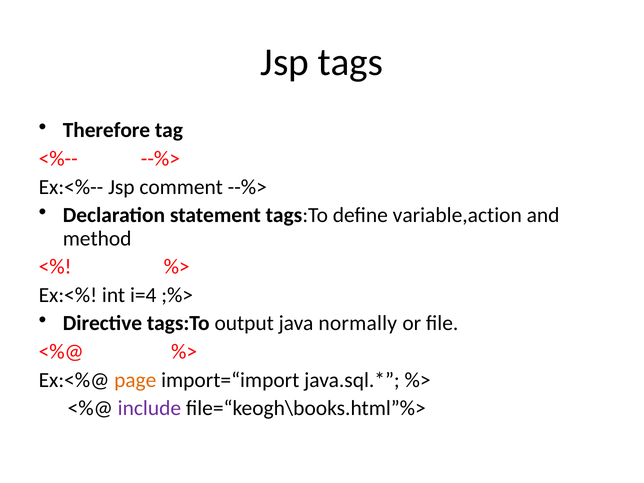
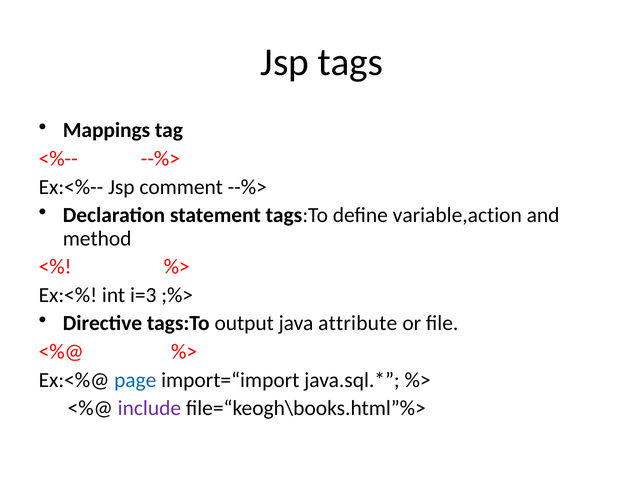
Therefore: Therefore -> Mappings
i=4: i=4 -> i=3
normally: normally -> attribute
page colour: orange -> blue
